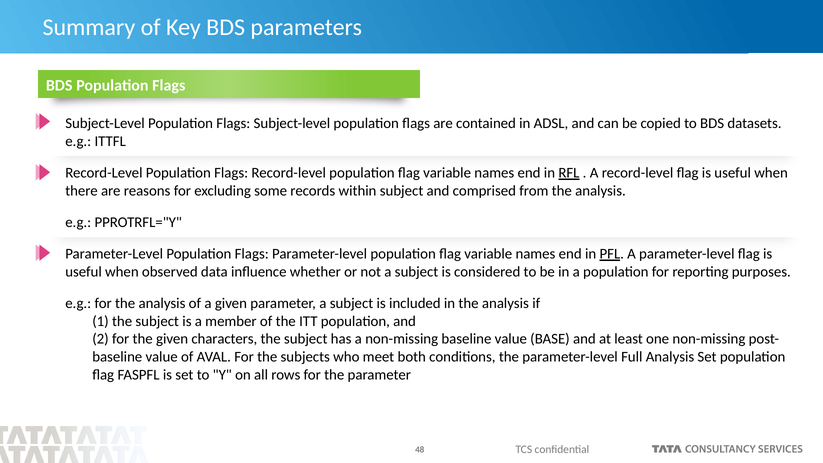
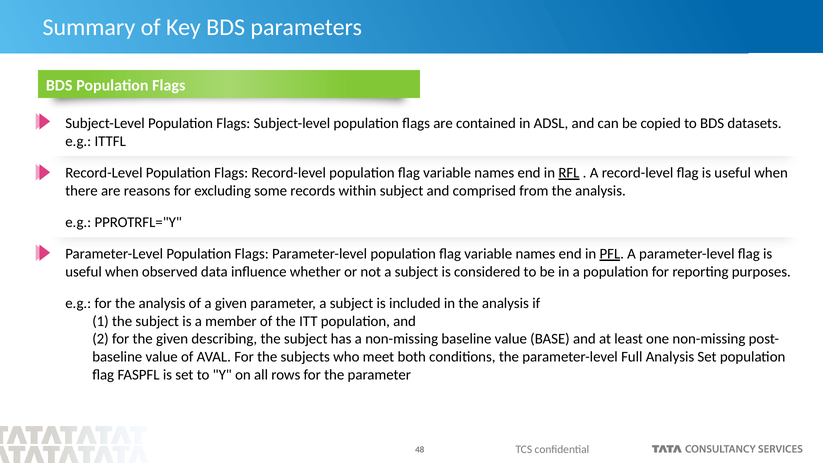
characters: characters -> describing
